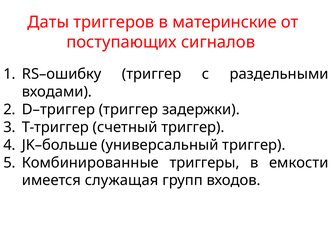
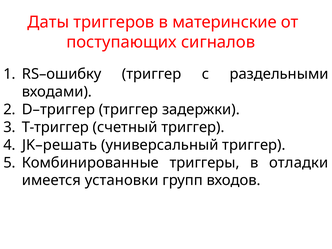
JK–больше: JK–больше -> JK–решать
емкости: емкости -> отладки
служащая: служащая -> установки
